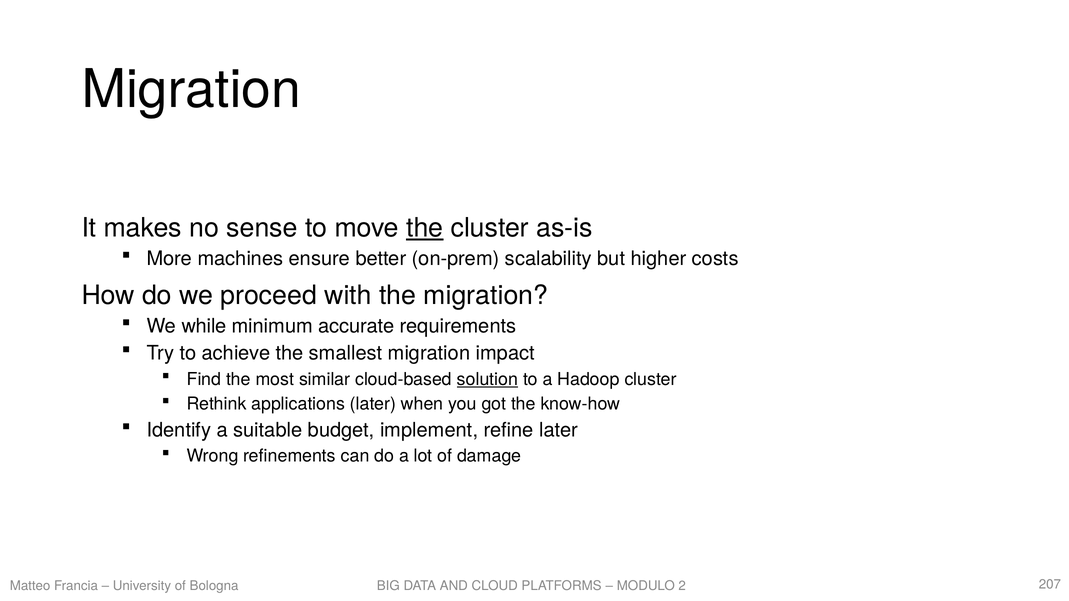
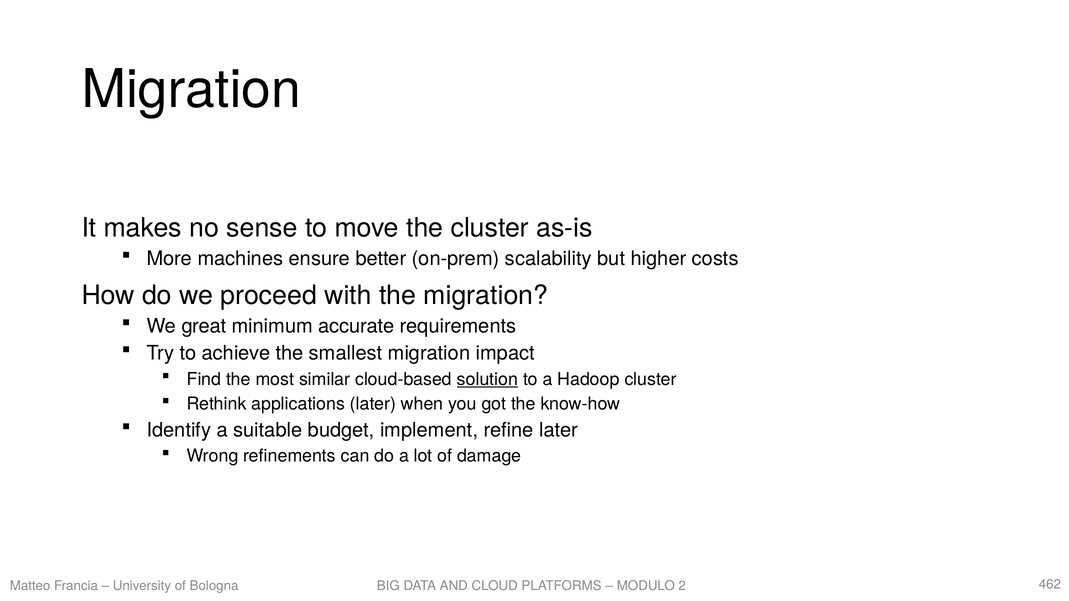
the at (425, 228) underline: present -> none
while: while -> great
207: 207 -> 462
